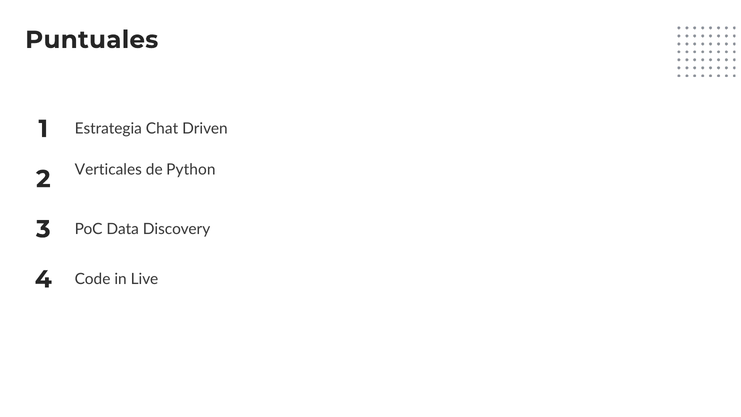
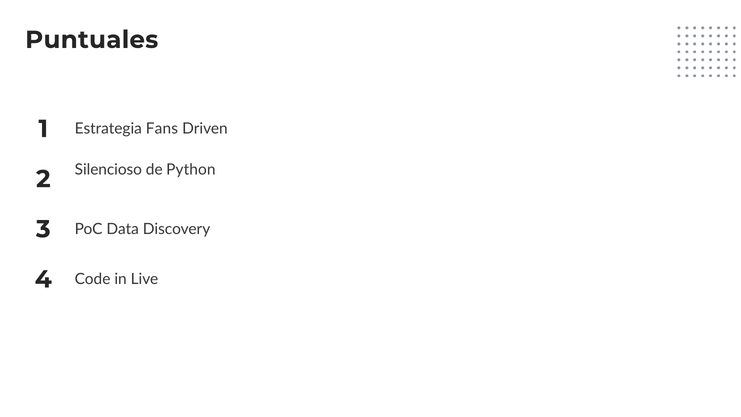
Chat: Chat -> Fans
Verticales: Verticales -> Silencioso
